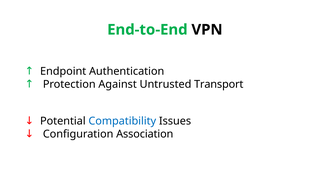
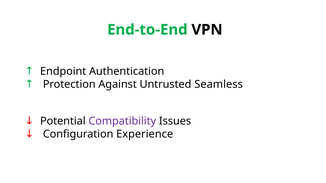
Transport: Transport -> Seamless
Compatibility colour: blue -> purple
Association: Association -> Experience
